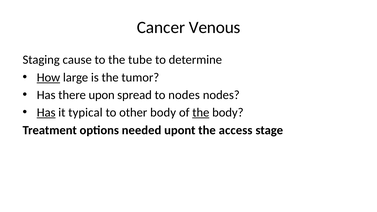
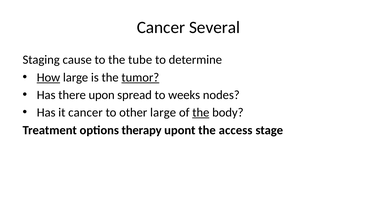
Venous: Venous -> Several
tumor underline: none -> present
to nodes: nodes -> weeks
Has at (46, 113) underline: present -> none
it typical: typical -> cancer
other body: body -> large
needed: needed -> therapy
